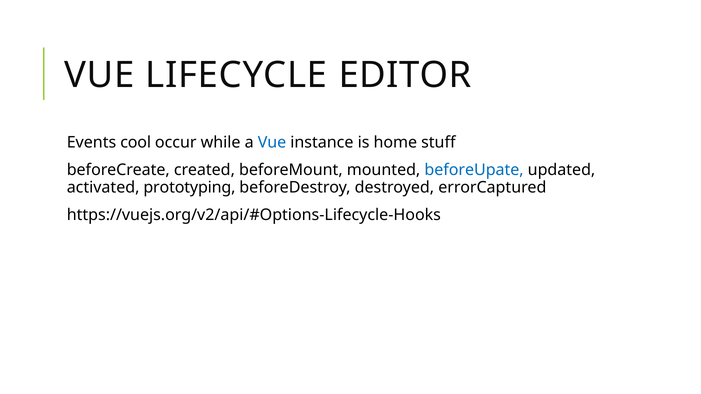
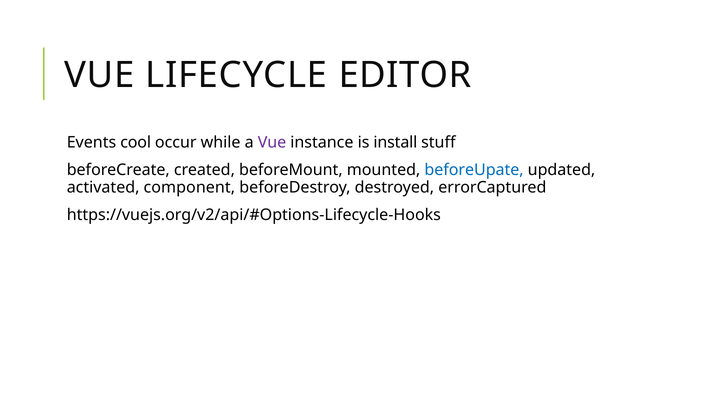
Vue at (272, 143) colour: blue -> purple
home: home -> install
prototyping: prototyping -> component
